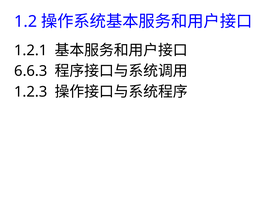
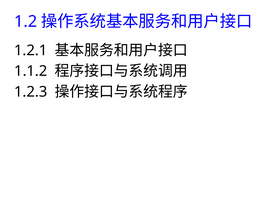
6.6.3: 6.6.3 -> 1.1.2
